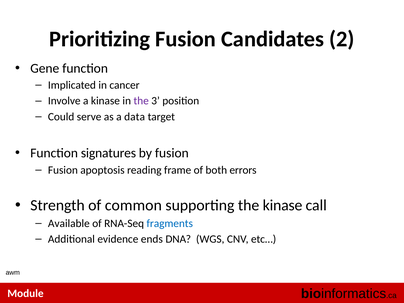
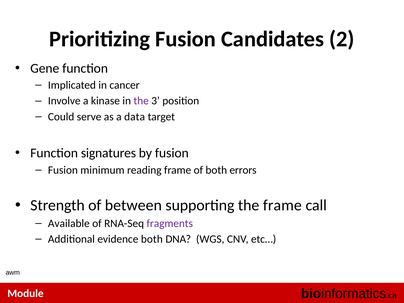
apoptosis: apoptosis -> minimum
common: common -> between
the kinase: kinase -> frame
fragments colour: blue -> purple
evidence ends: ends -> both
